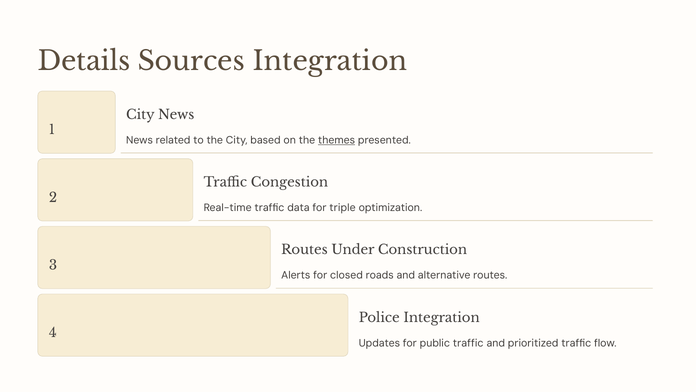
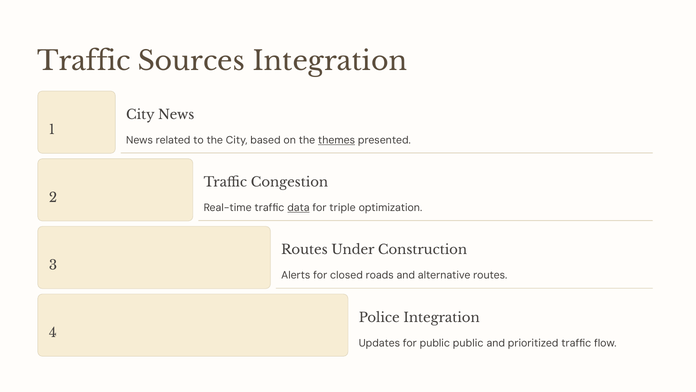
Details at (84, 61): Details -> Traffic
data underline: none -> present
public traffic: traffic -> public
